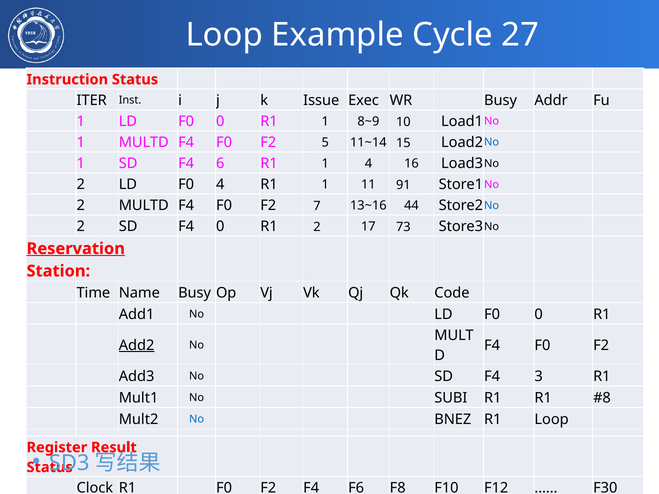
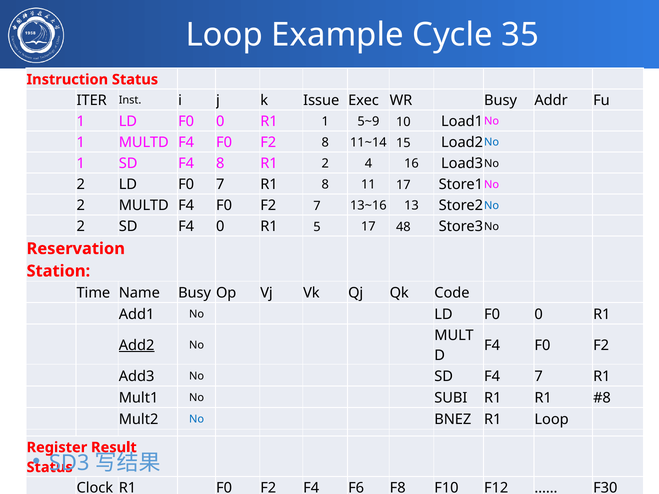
27: 27 -> 35
8~9: 8~9 -> 5~9
F2 5: 5 -> 8
F4 6: 6 -> 8
1 at (325, 164): 1 -> 2
F0 4: 4 -> 7
1 at (325, 185): 1 -> 8
11 91: 91 -> 17
44: 44 -> 13
R1 2: 2 -> 5
73: 73 -> 48
Reservation underline: present -> none
F4 3: 3 -> 7
